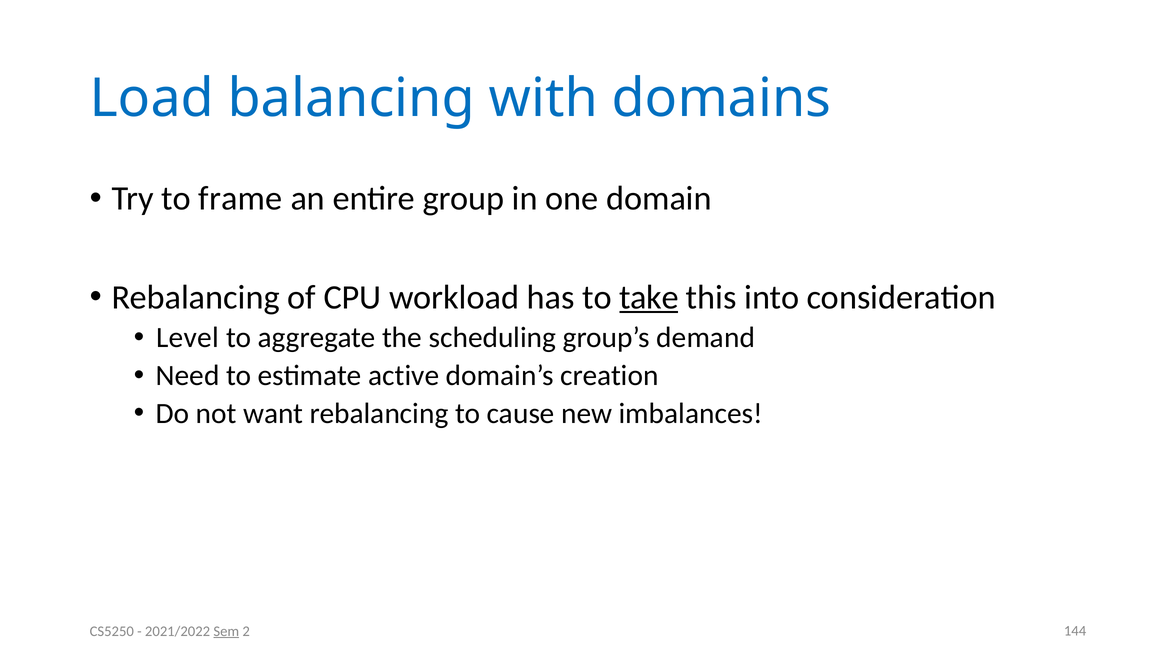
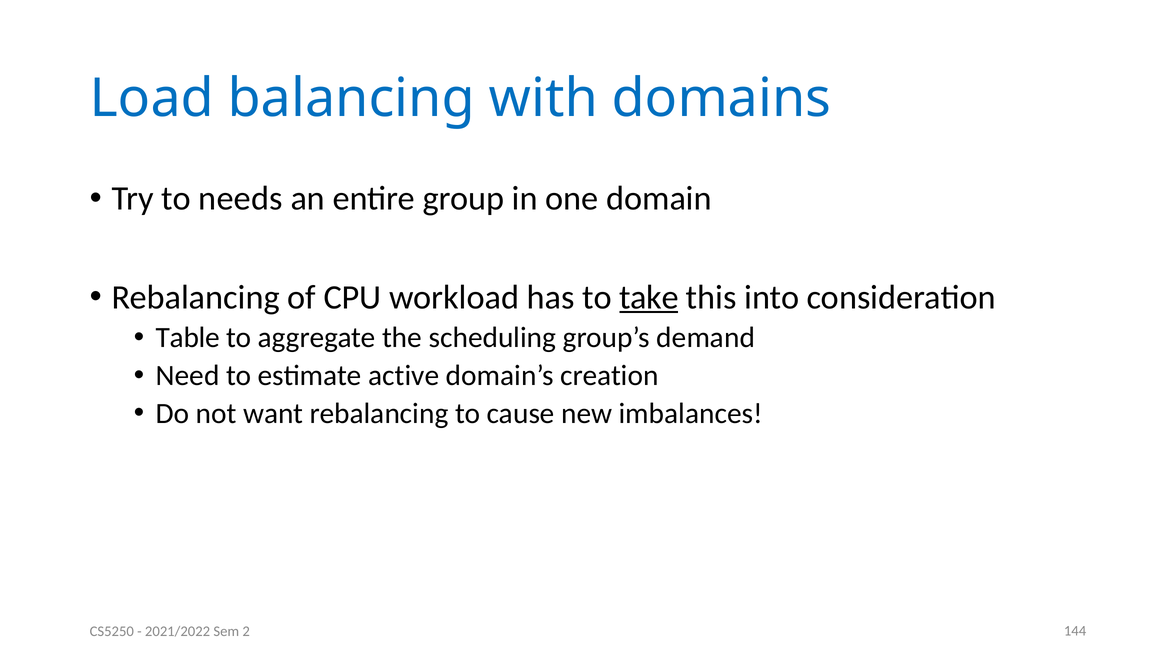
frame: frame -> needs
Level: Level -> Table
Sem underline: present -> none
